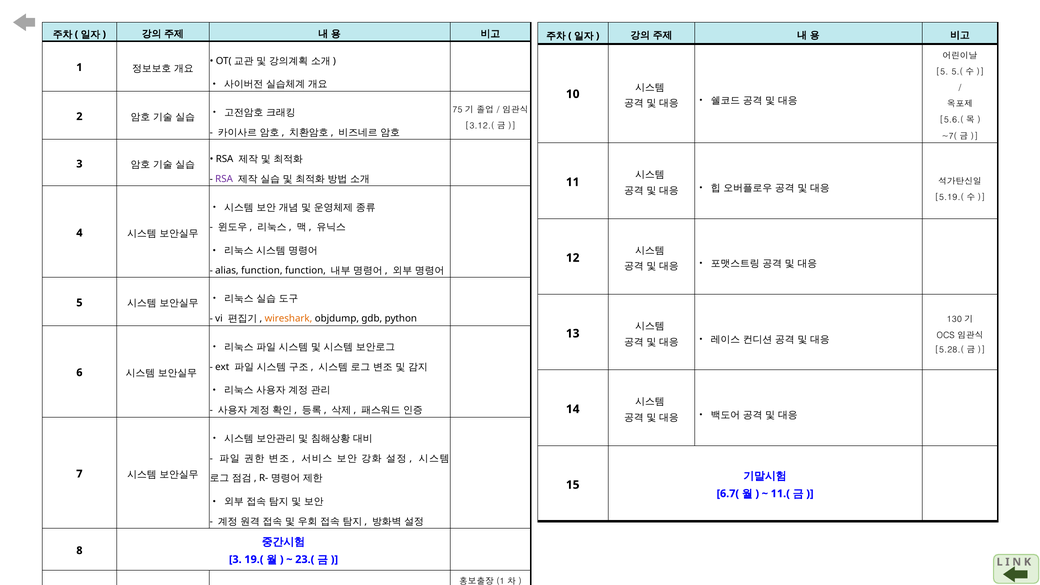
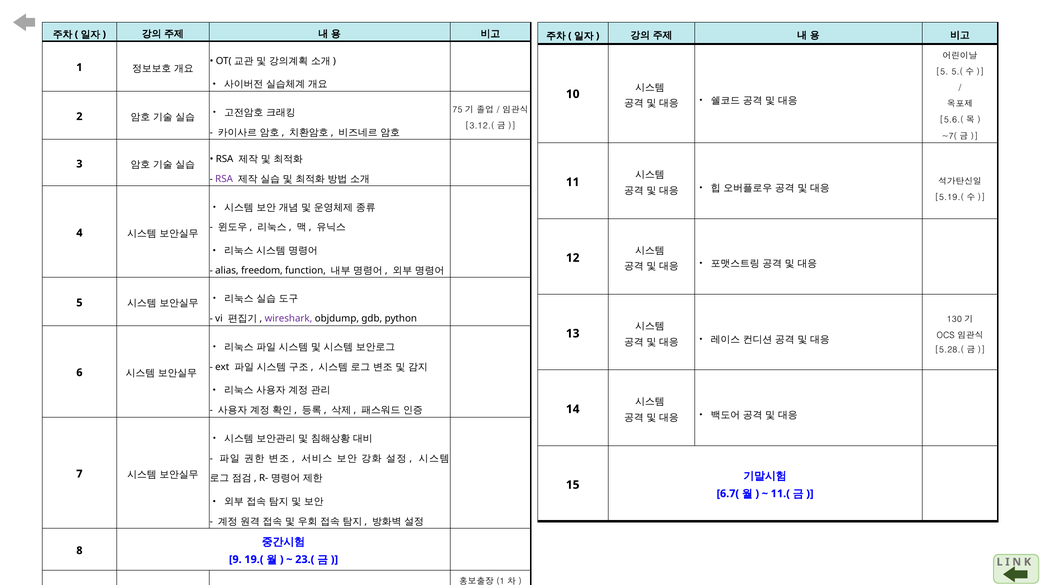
alias function: function -> freedom
wireshark colour: orange -> purple
3 at (235, 559): 3 -> 9
